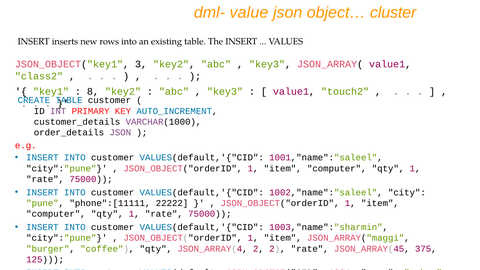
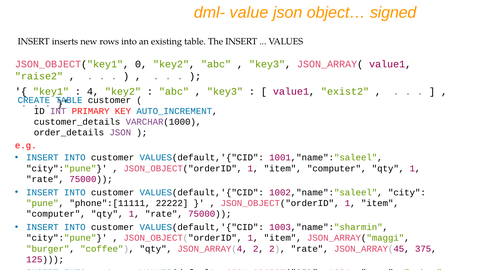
cluster: cluster -> signed
3: 3 -> 0
class2: class2 -> raise2
8: 8 -> 4
touch2: touch2 -> exist2
